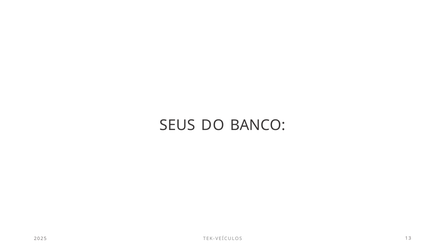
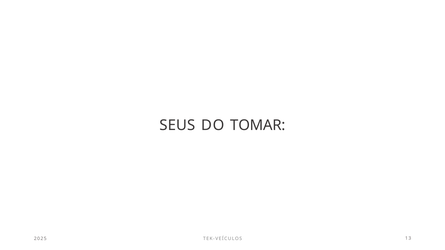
BANCO: BANCO -> TOMAR
